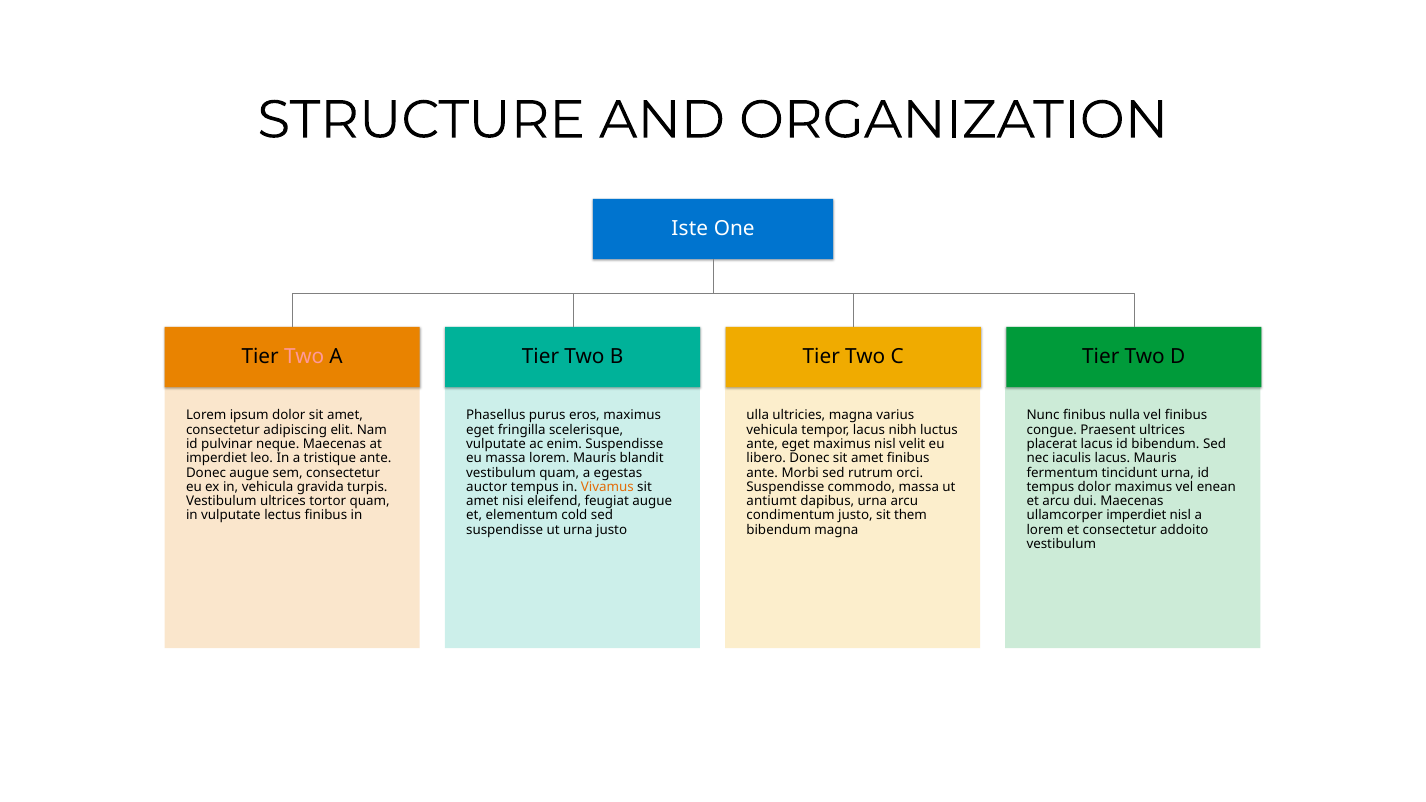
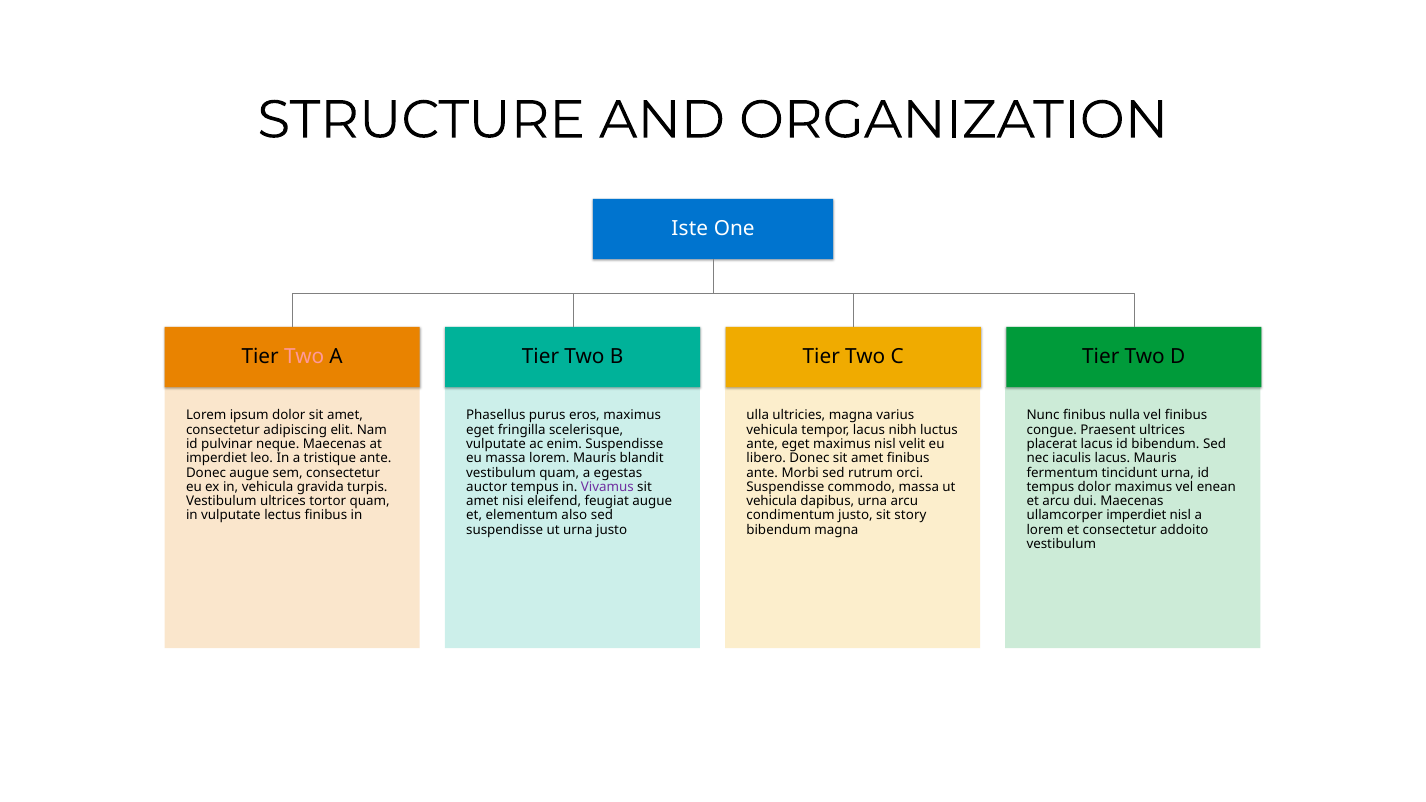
Vivamus colour: orange -> purple
antiumt at (772, 501): antiumt -> vehicula
cold: cold -> also
them: them -> story
